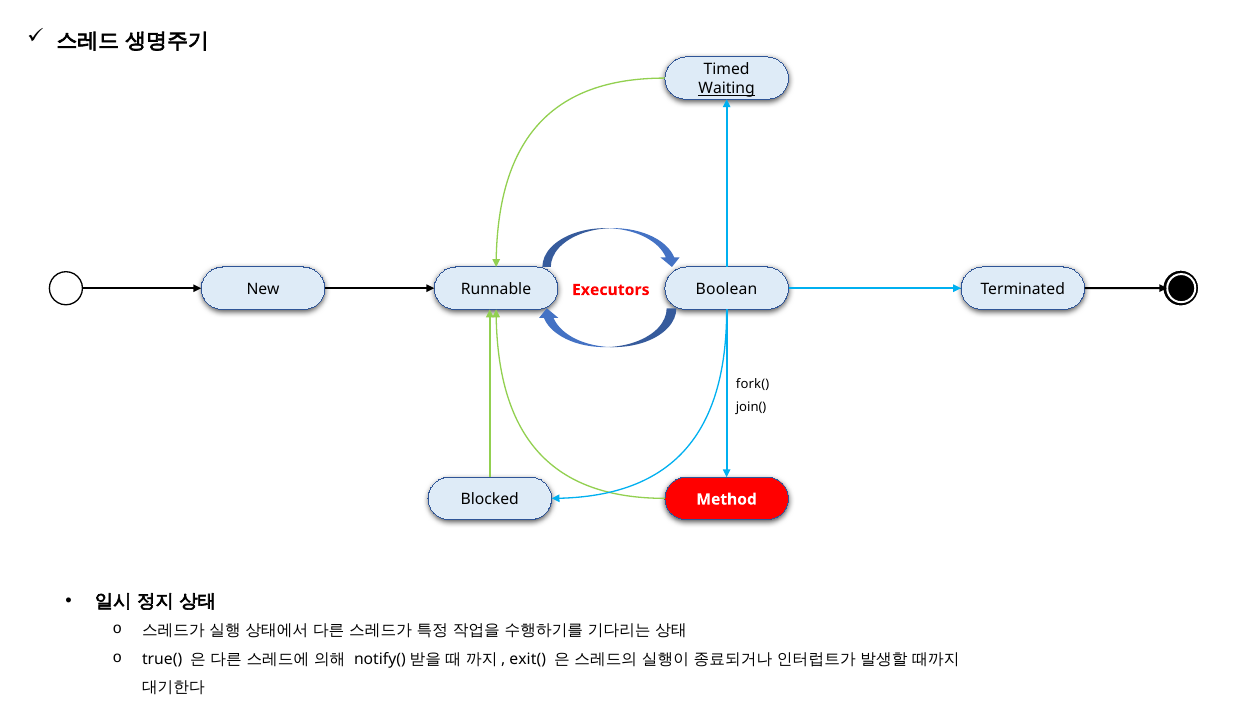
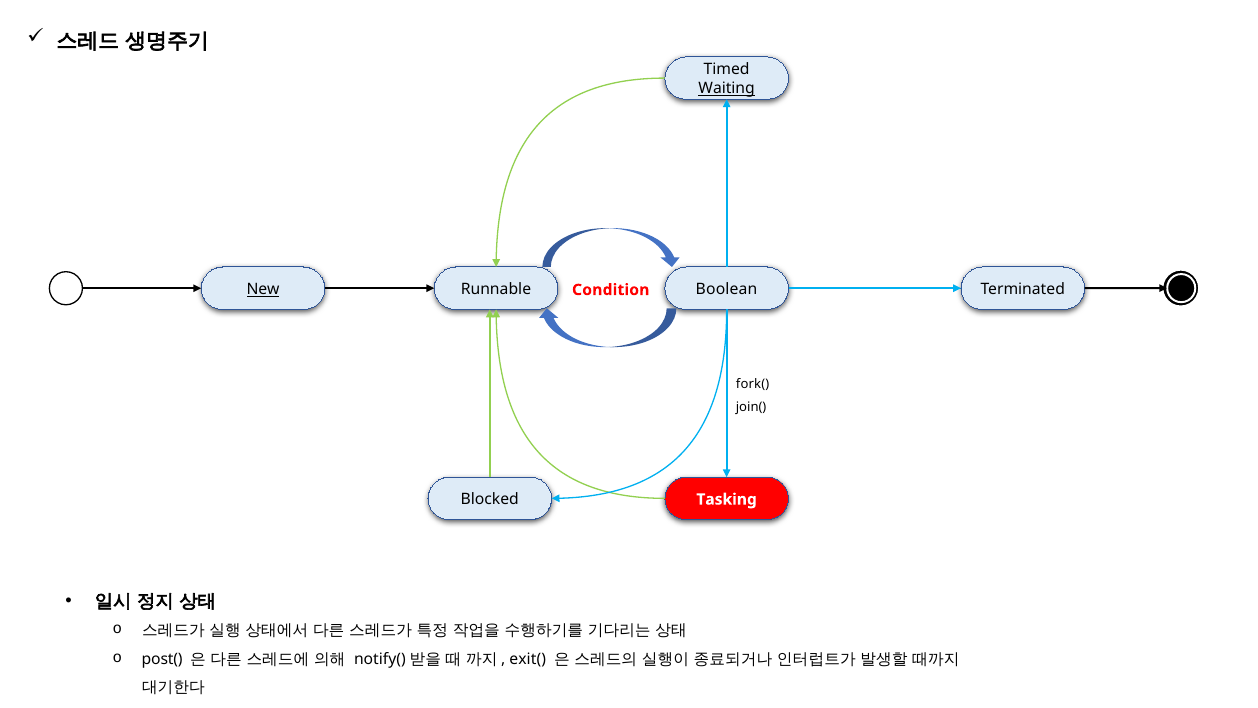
New underline: none -> present
Executors: Executors -> Condition
Method: Method -> Tasking
true(: true( -> post(
